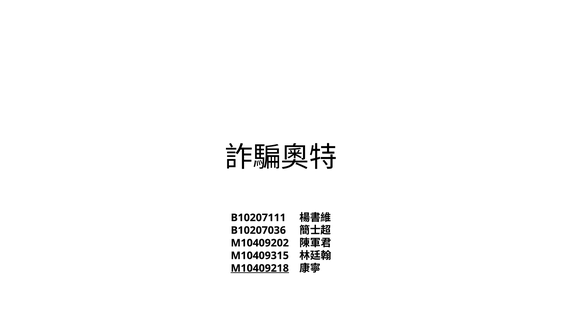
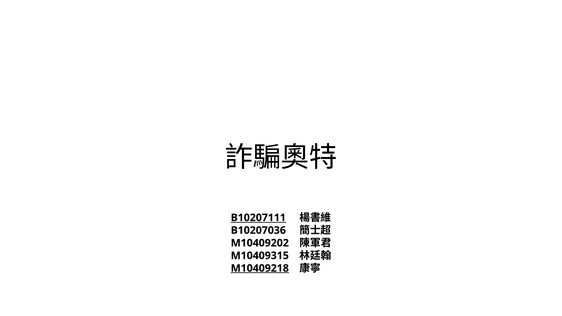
B10207111 underline: none -> present
